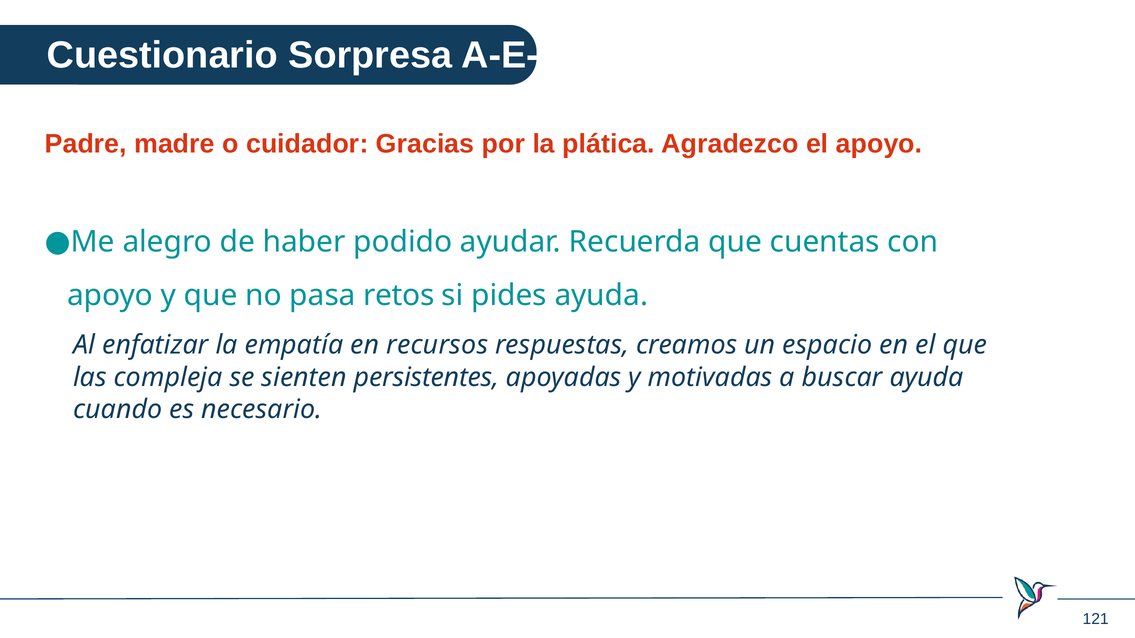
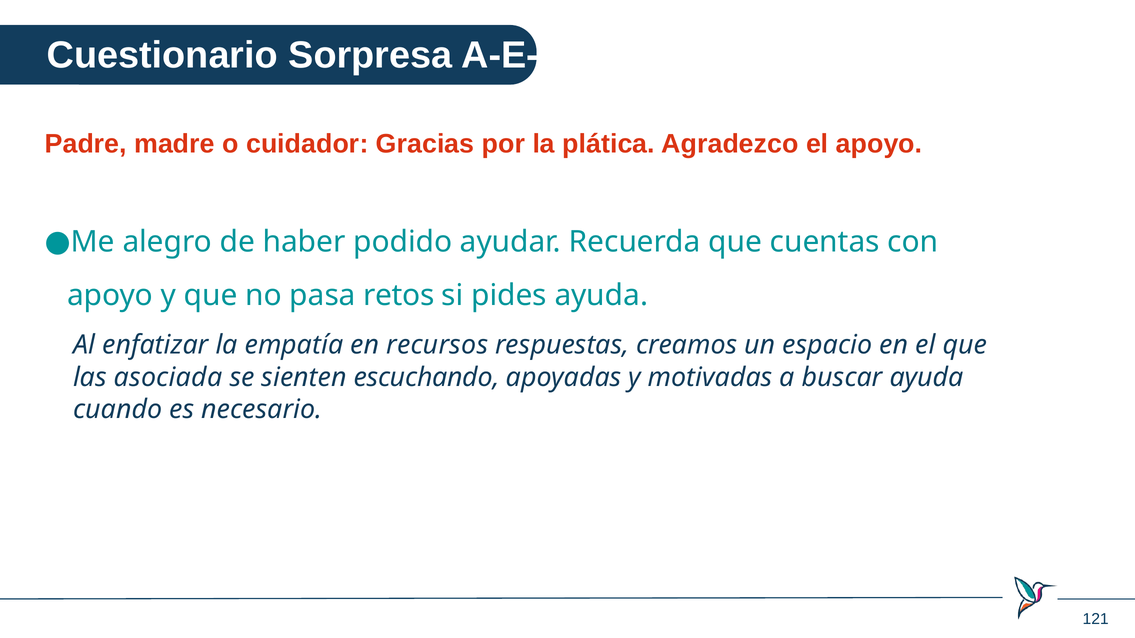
compleja: compleja -> asociada
persistentes: persistentes -> escuchando
